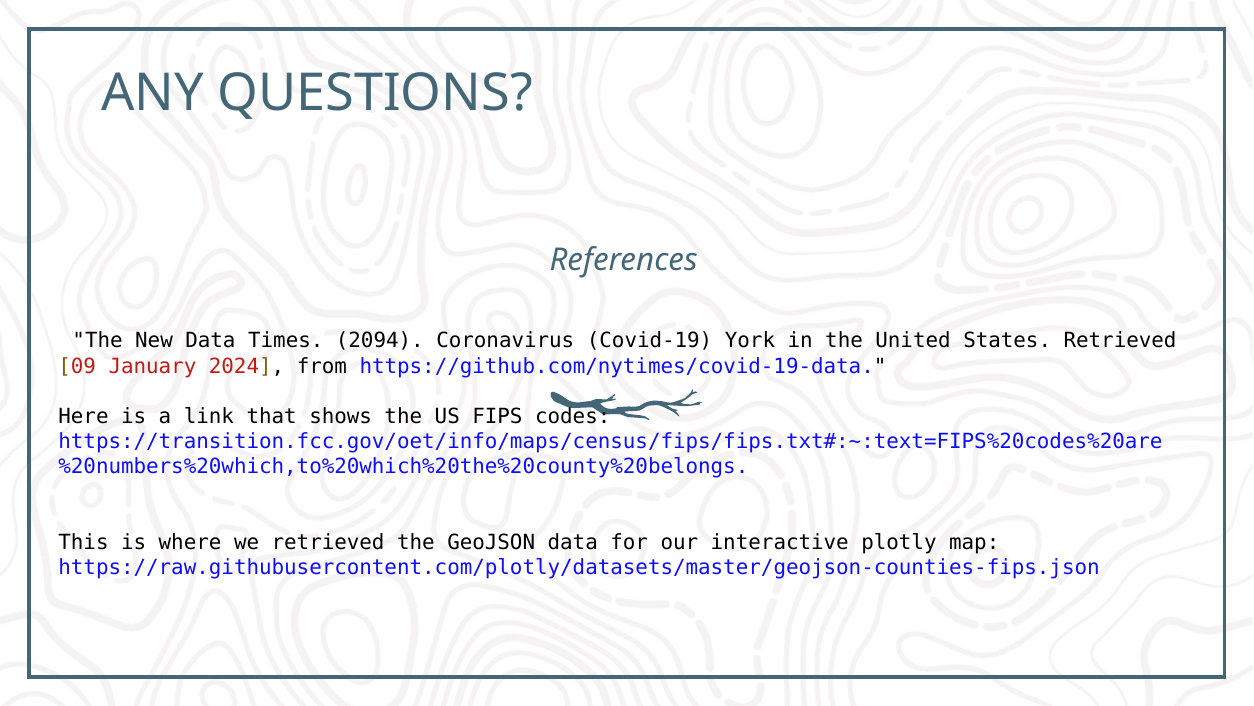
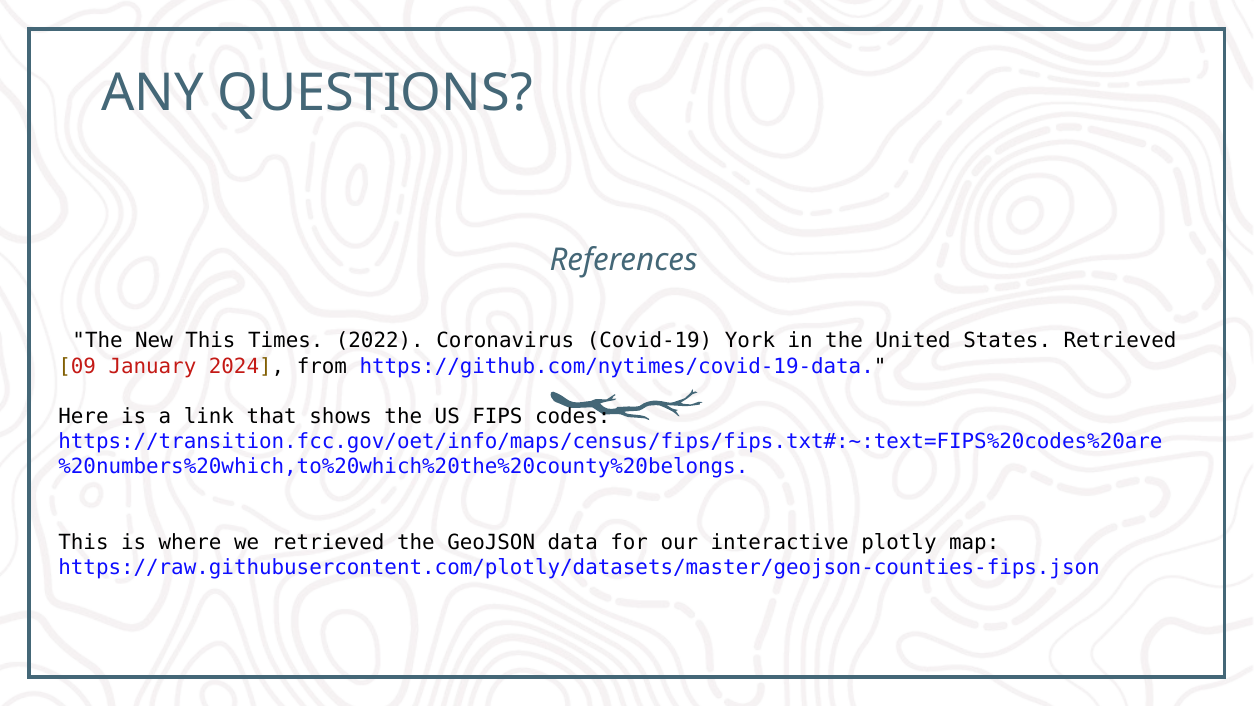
New Data: Data -> This
2094: 2094 -> 2022
